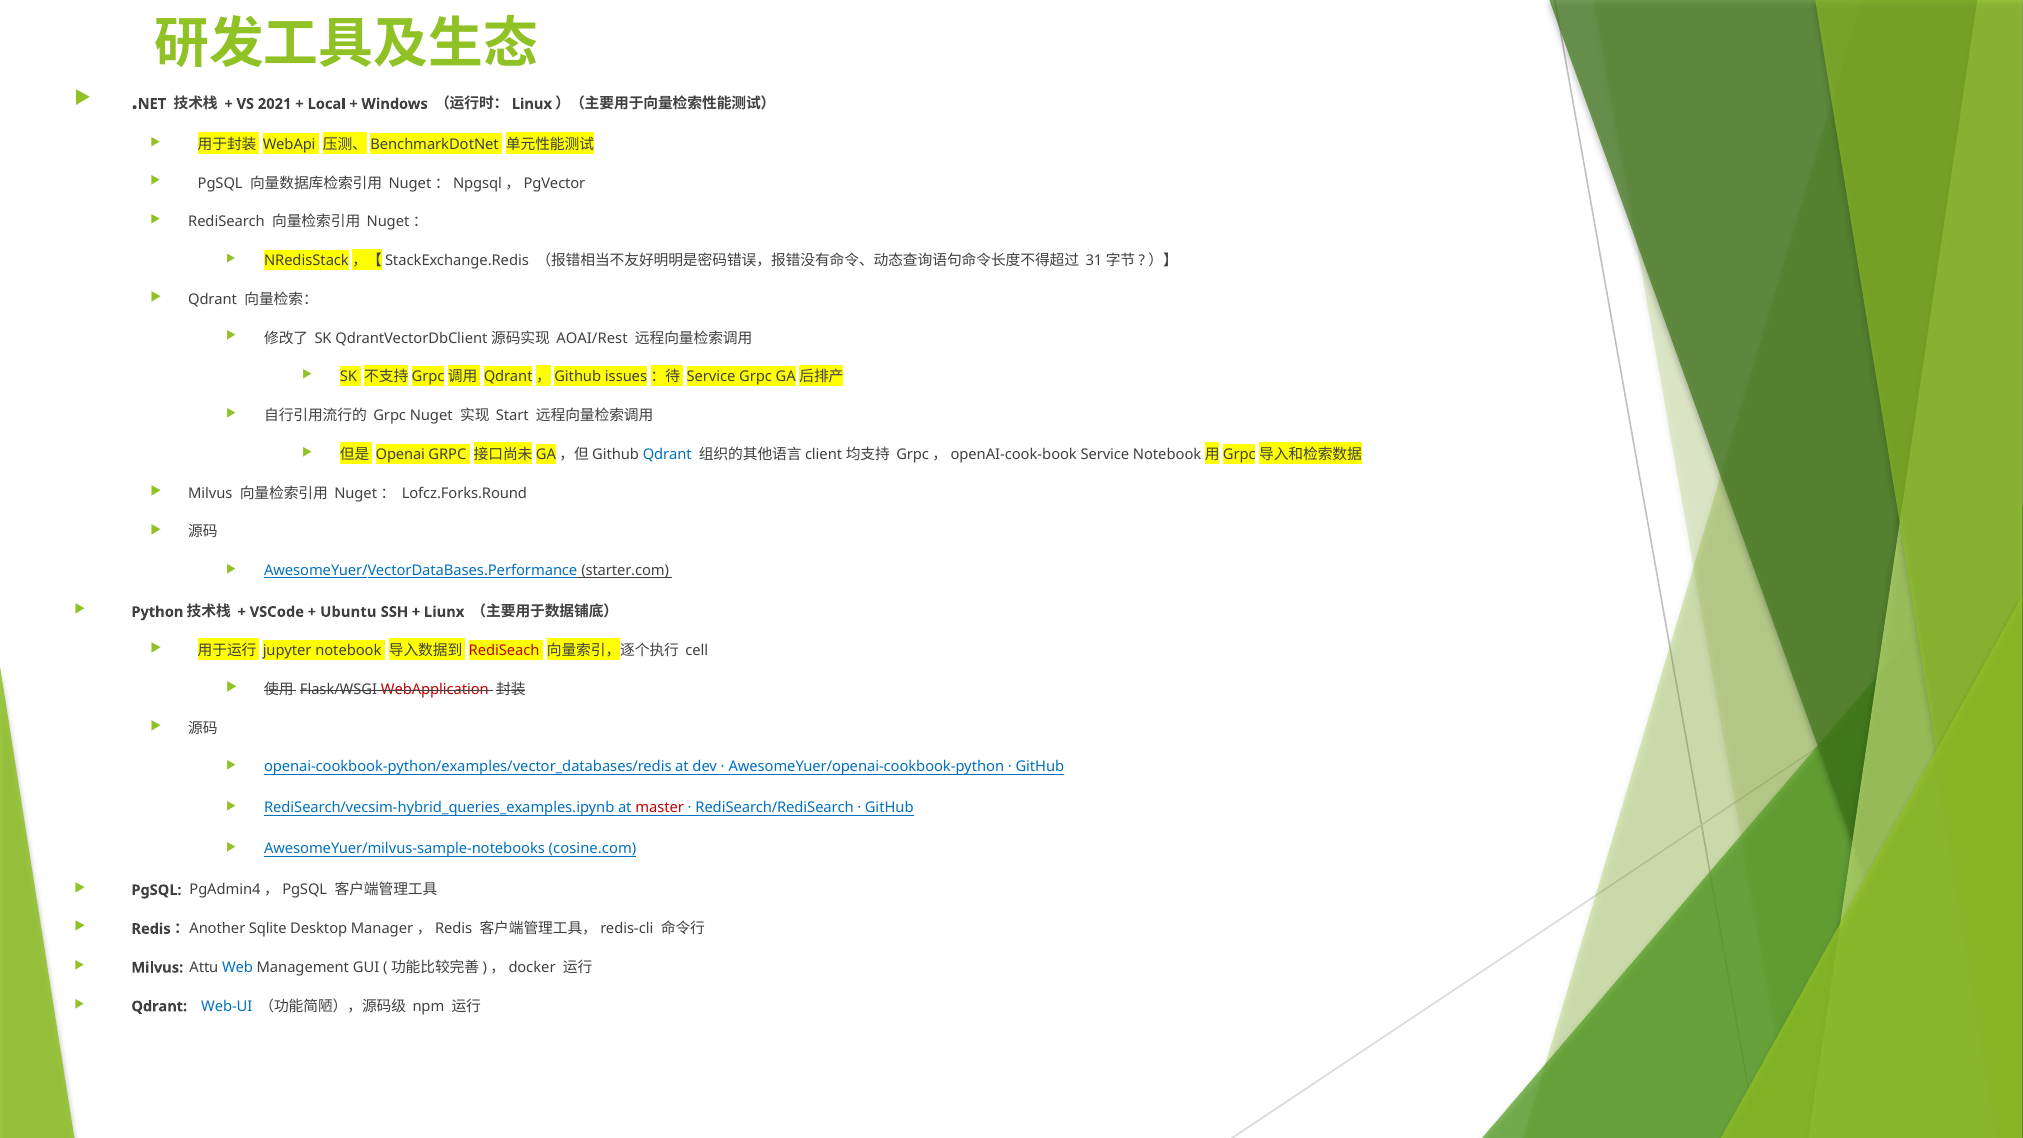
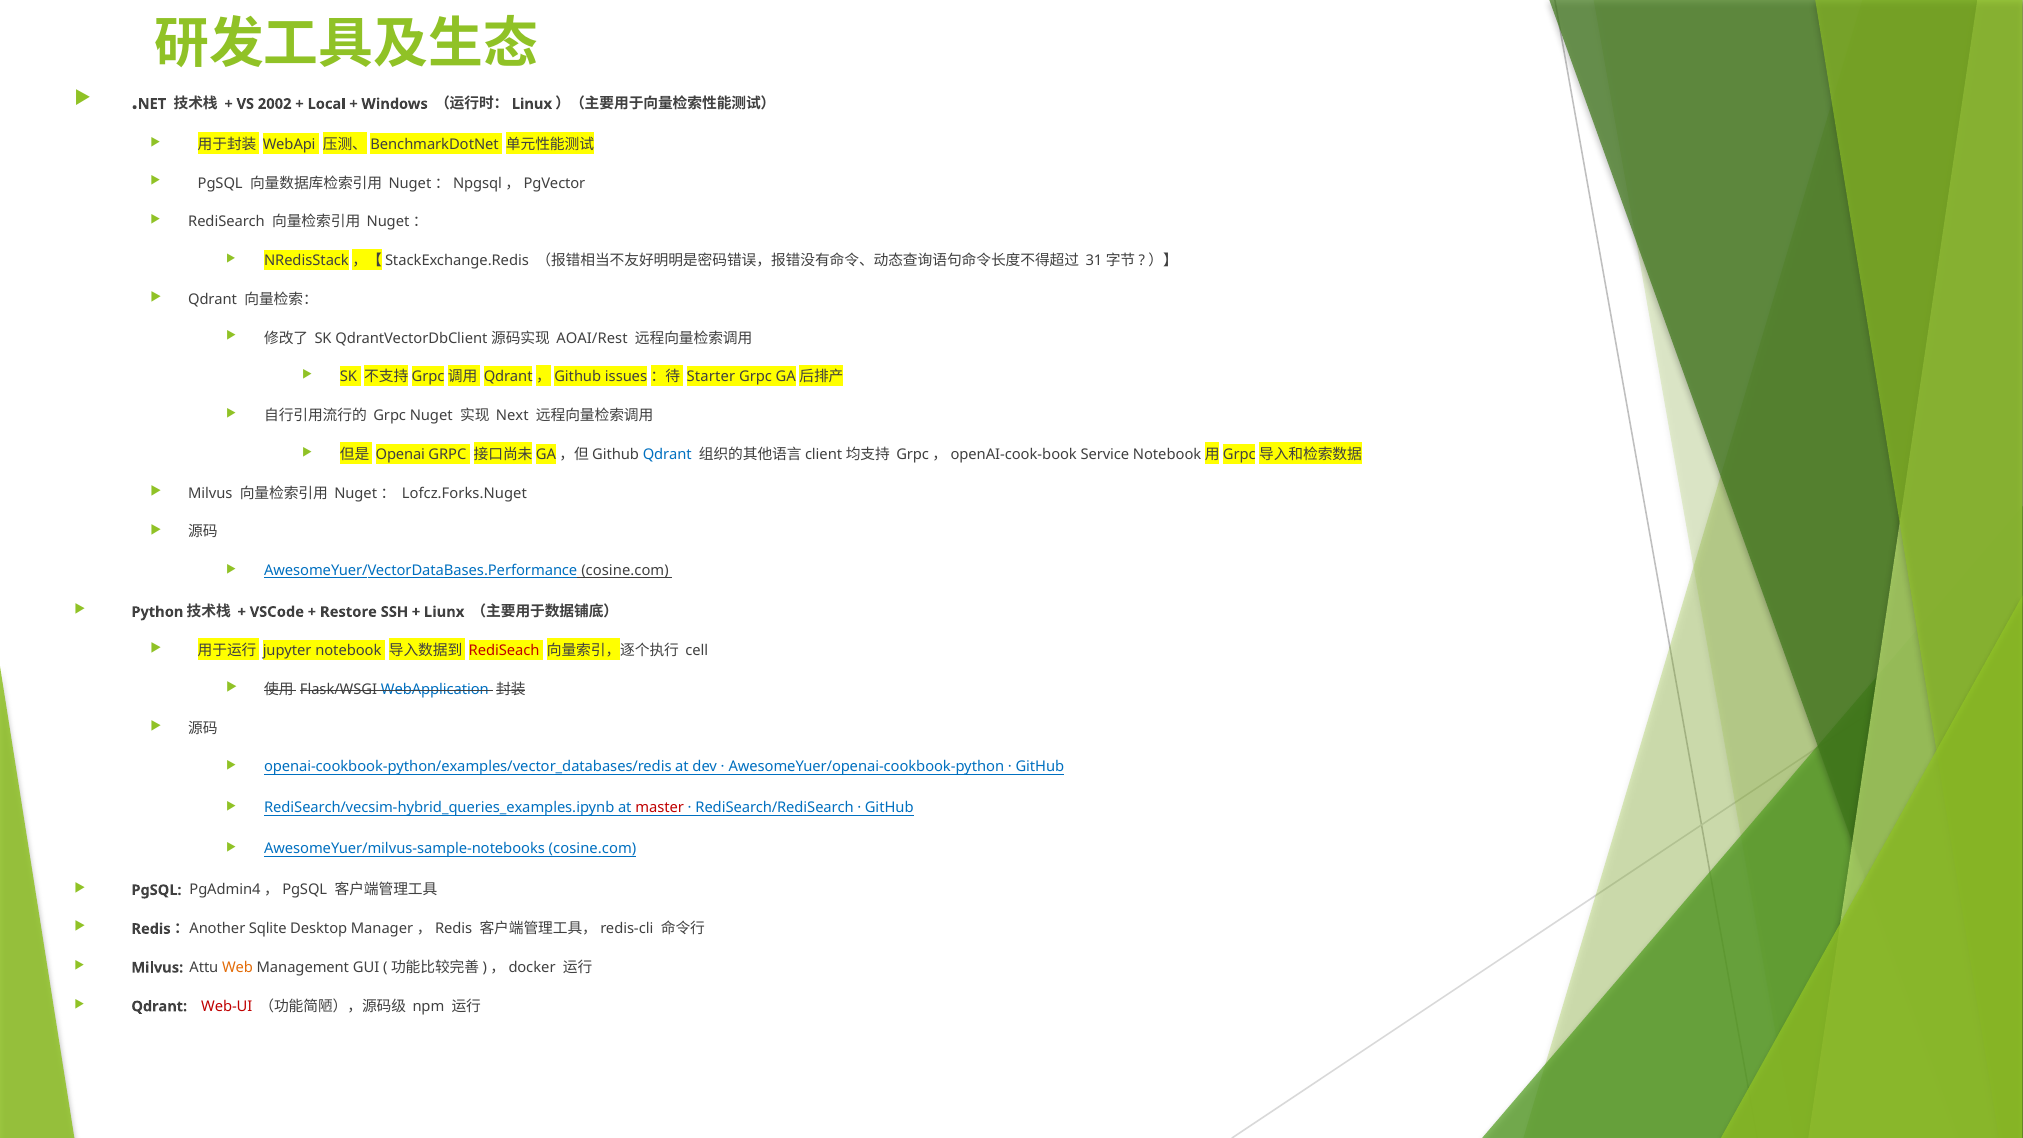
2021: 2021 -> 2002
Service at (711, 377): Service -> Starter
Start: Start -> Next
Lofcz.Forks.Round: Lofcz.Forks.Round -> Lofcz.Forks.Nuget
AwesomeYuer/VectorDataBases.Performance starter.com: starter.com -> cosine.com
Ubuntu: Ubuntu -> Restore
WebApplication colour: red -> blue
Web colour: blue -> orange
Web-UI colour: blue -> red
